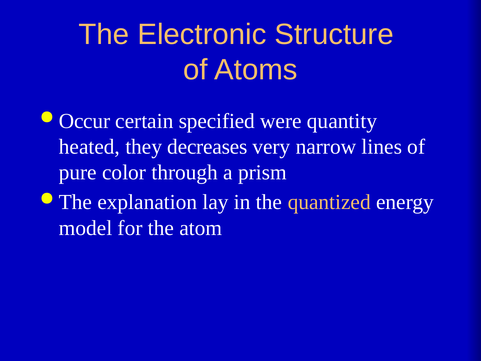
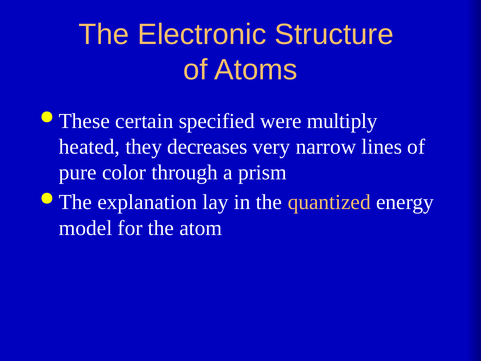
Occur: Occur -> These
quantity: quantity -> multiply
